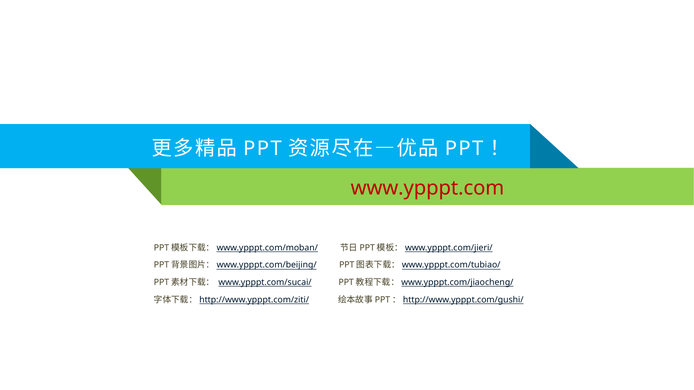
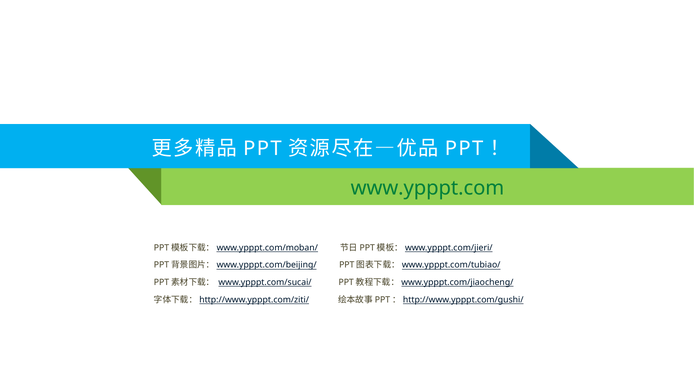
www.ypppt.com colour: red -> green
